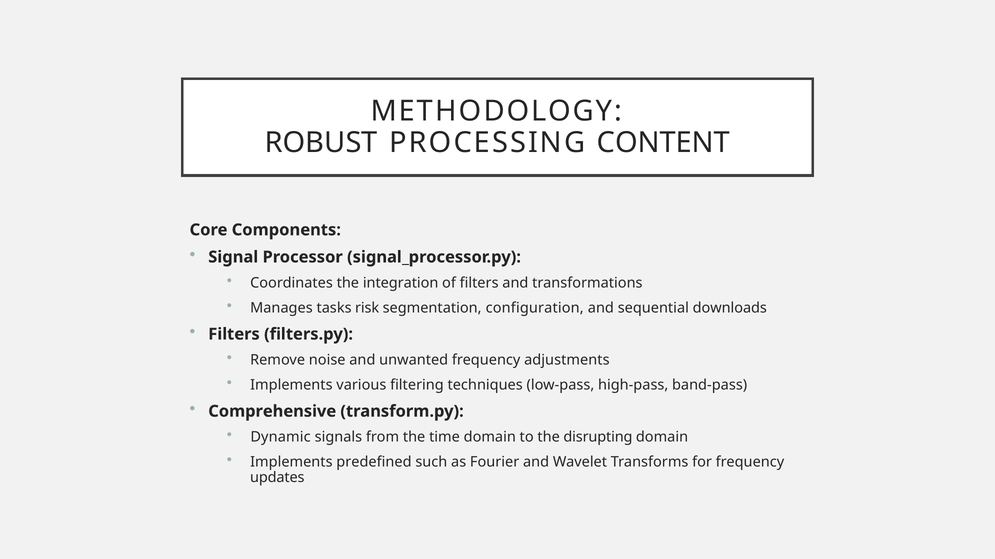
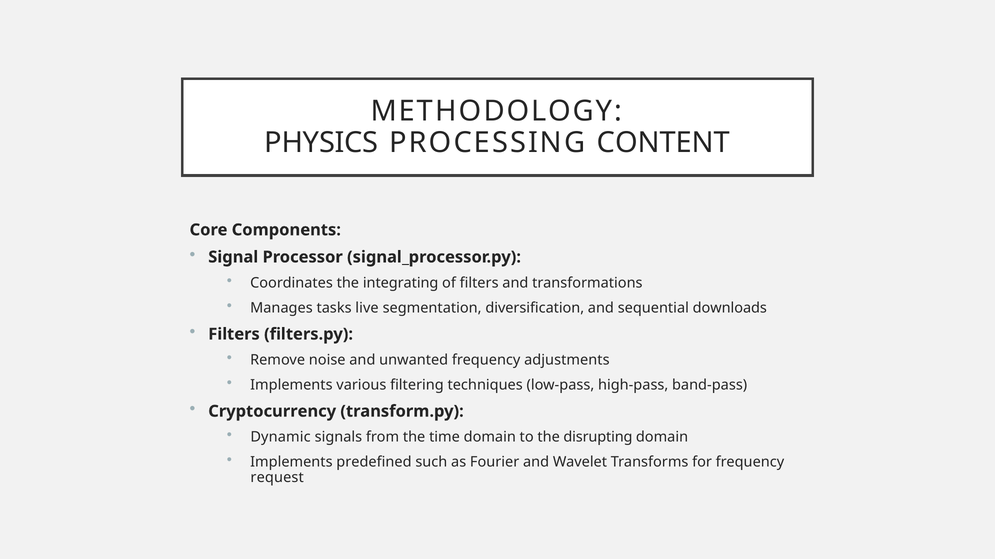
ROBUST: ROBUST -> PHYSICS
integration: integration -> integrating
risk: risk -> live
configuration: configuration -> diversification
Comprehensive: Comprehensive -> Cryptocurrency
updates: updates -> request
